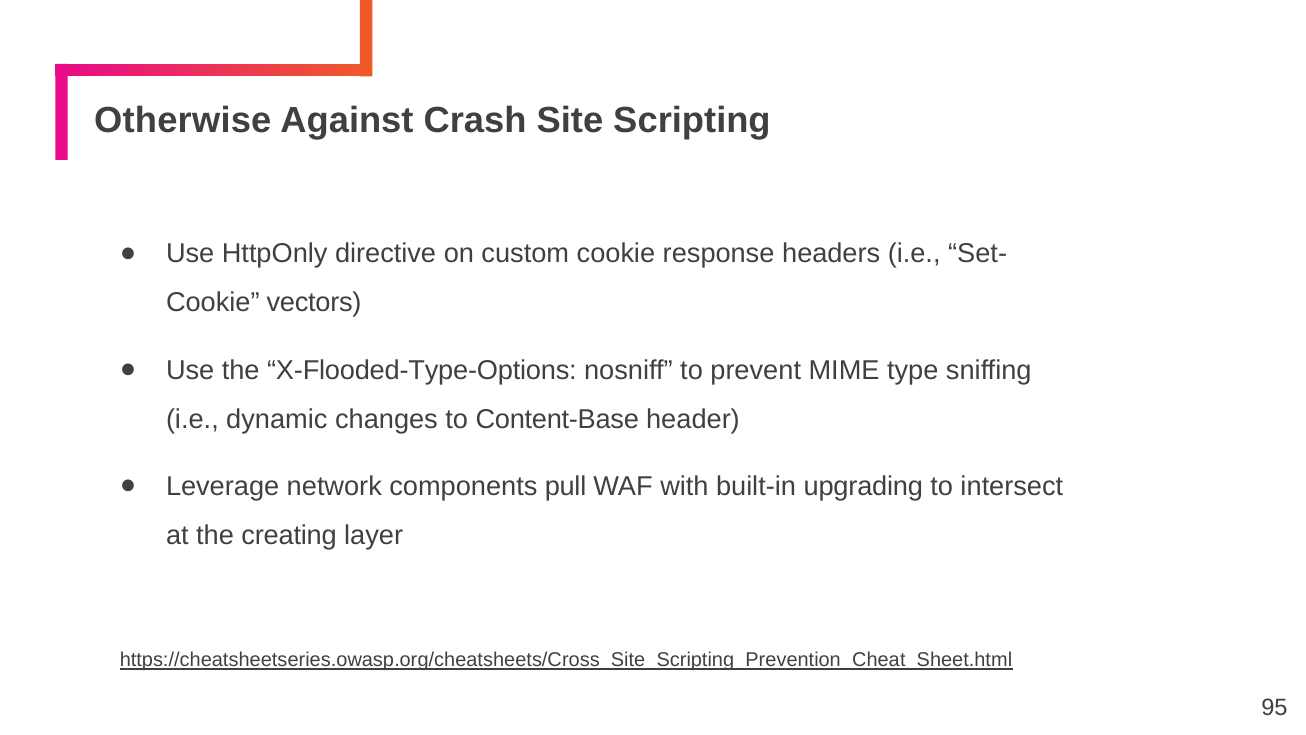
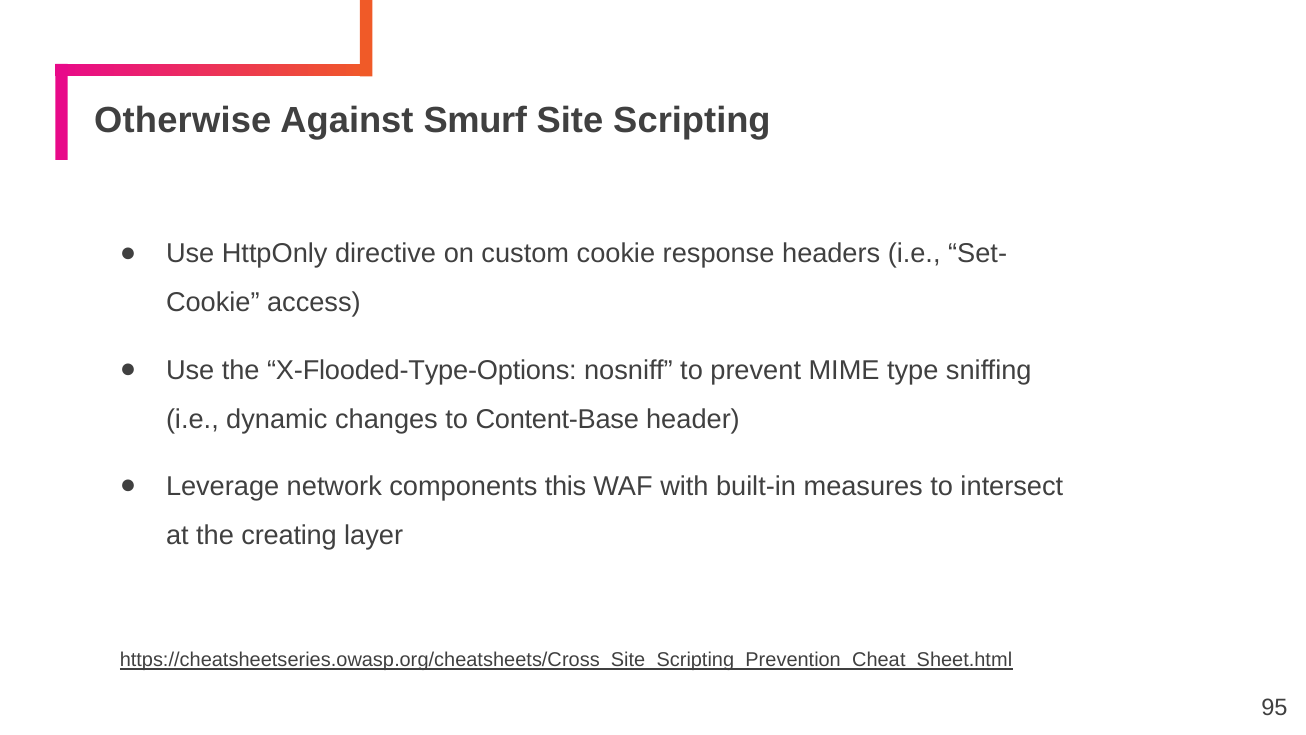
Crash: Crash -> Smurf
vectors: vectors -> access
pull: pull -> this
upgrading: upgrading -> measures
